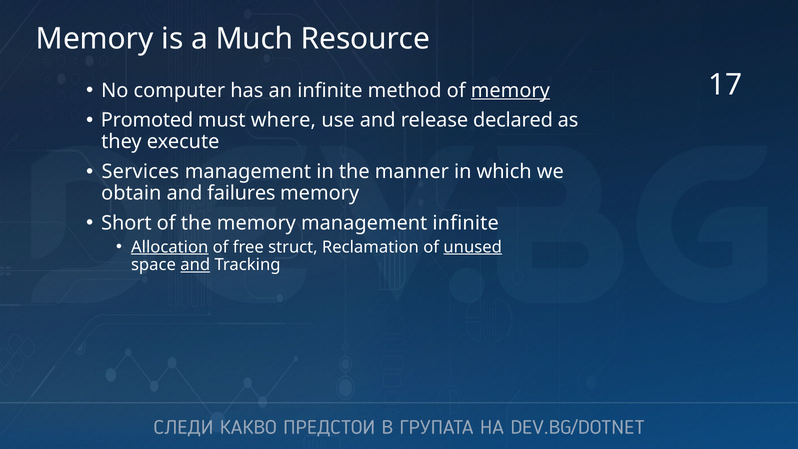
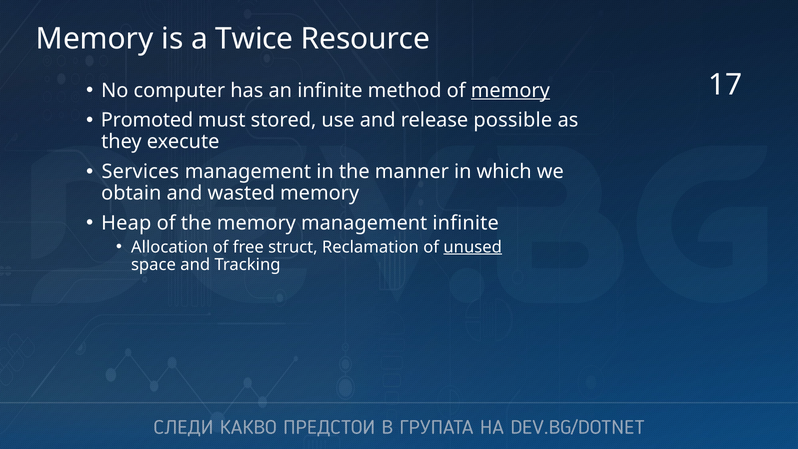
Much: Much -> Twice
where: where -> stored
declared: declared -> possible
failures: failures -> wasted
Short: Short -> Heap
Allocation underline: present -> none
and at (195, 265) underline: present -> none
